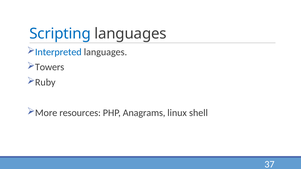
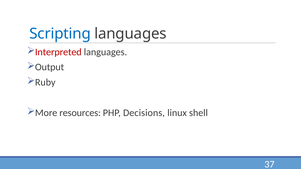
Interpreted colour: blue -> red
Towers: Towers -> Output
Anagrams: Anagrams -> Decisions
